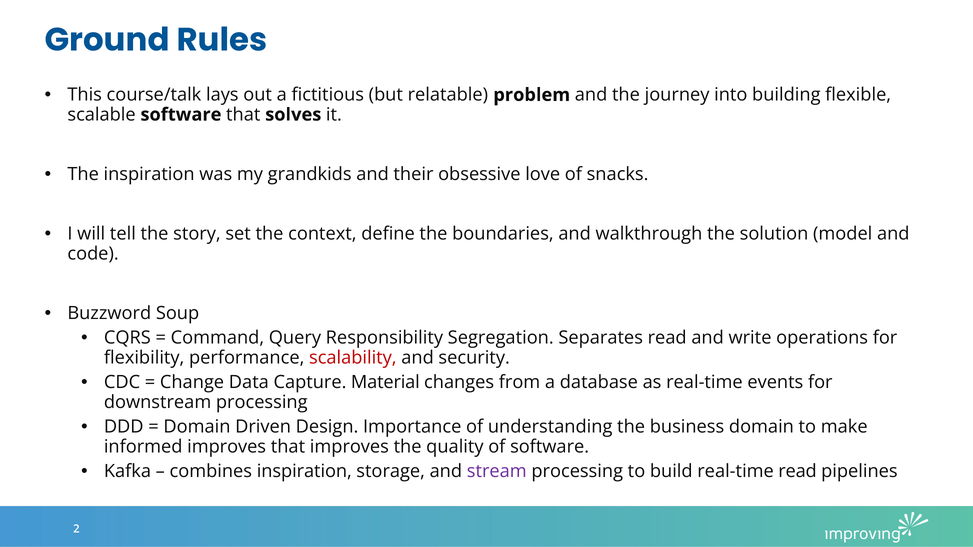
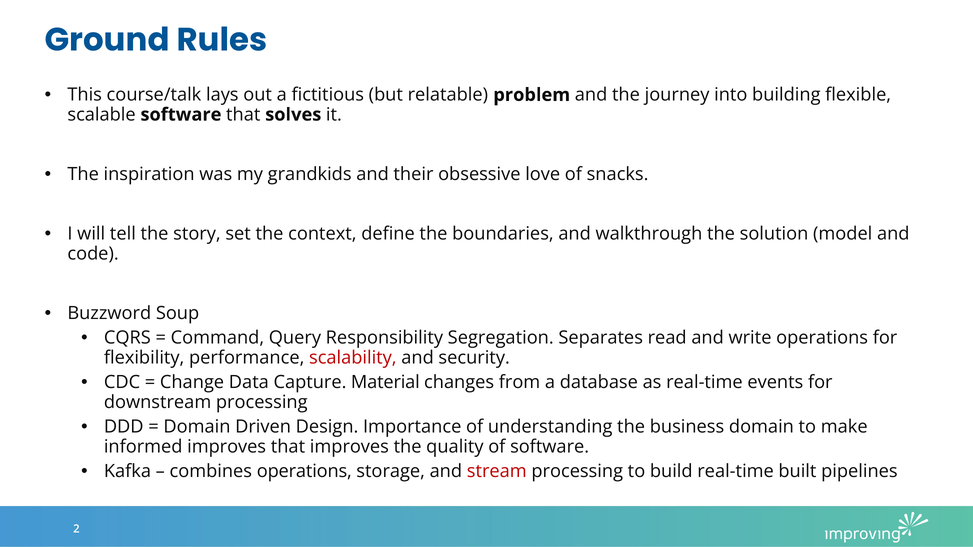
combines inspiration: inspiration -> operations
stream colour: purple -> red
real-time read: read -> built
